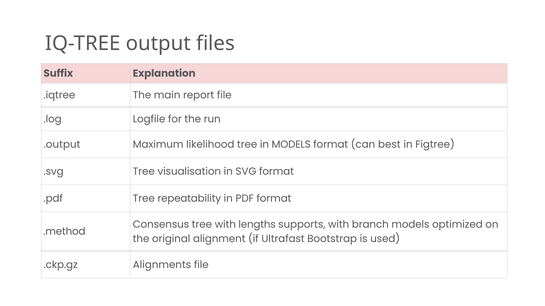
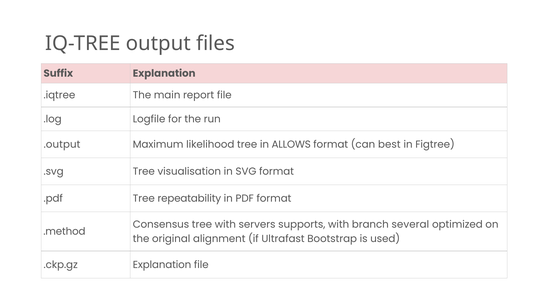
in MODELS: MODELS -> ALLOWS
lengths: lengths -> servers
branch models: models -> several
.ckp.gz Alignments: Alignments -> Explanation
